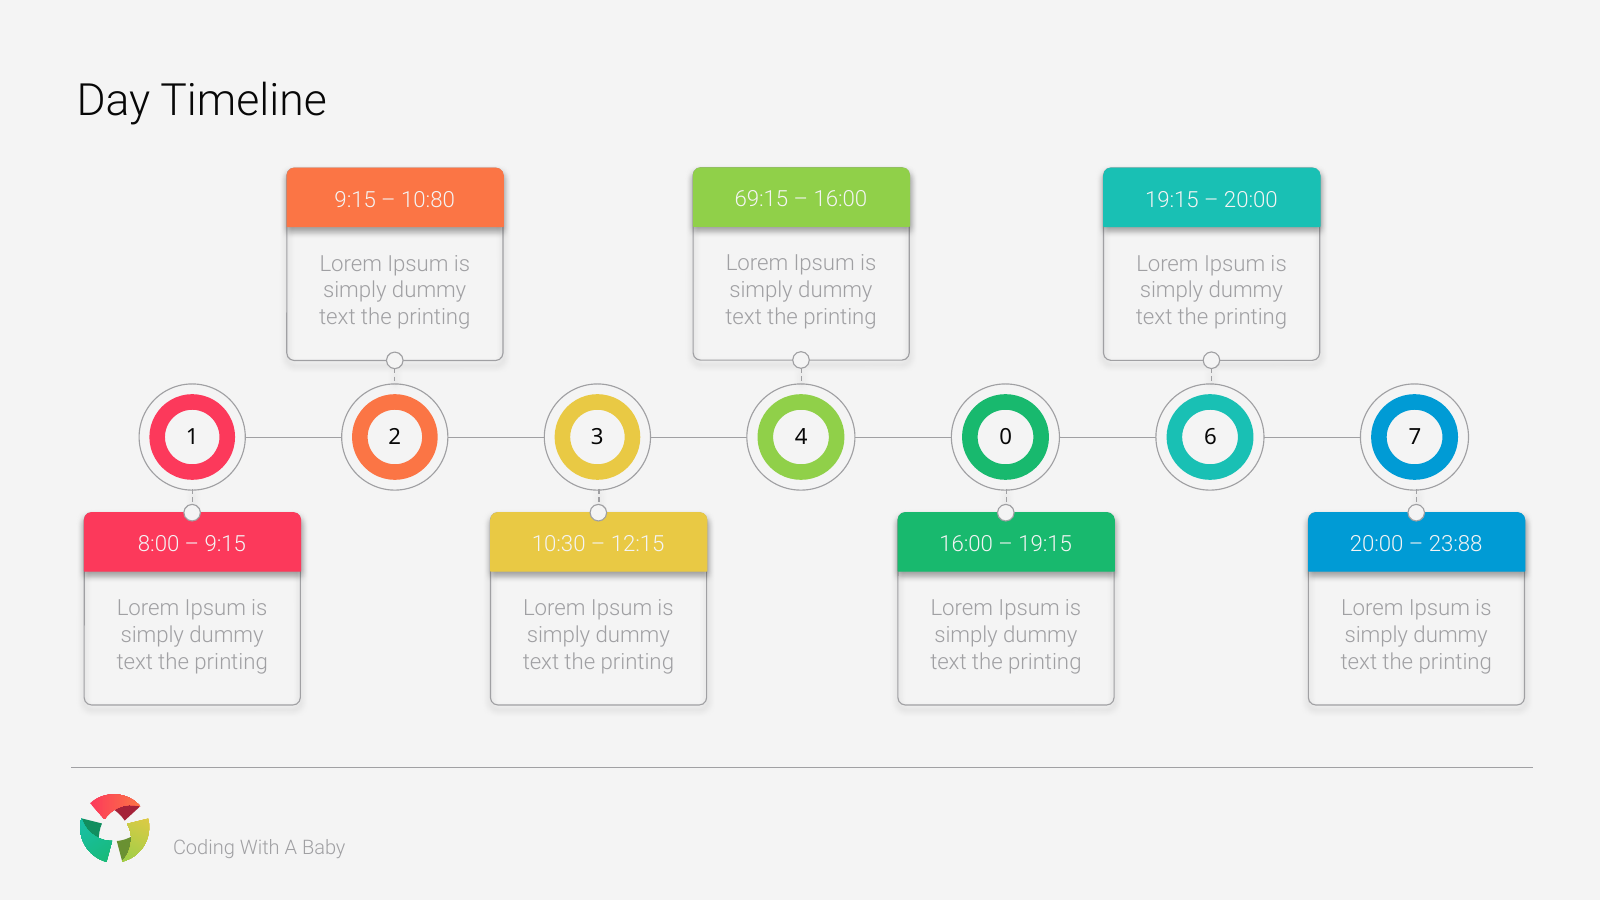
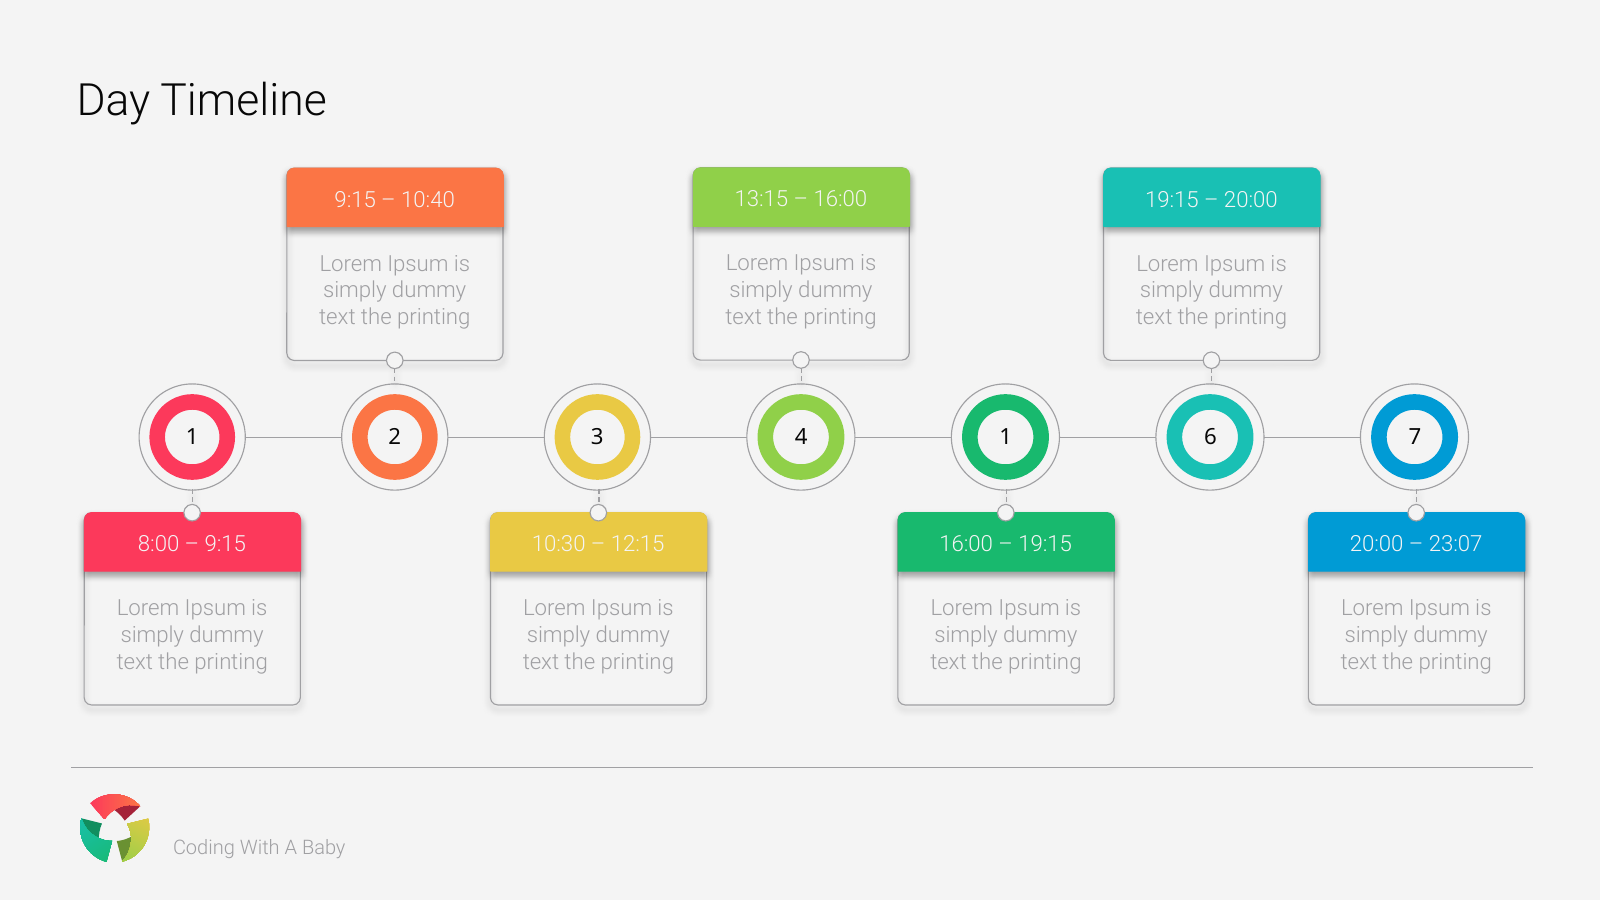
69:15: 69:15 -> 13:15
10:80: 10:80 -> 10:40
4 0: 0 -> 1
23:88: 23:88 -> 23:07
